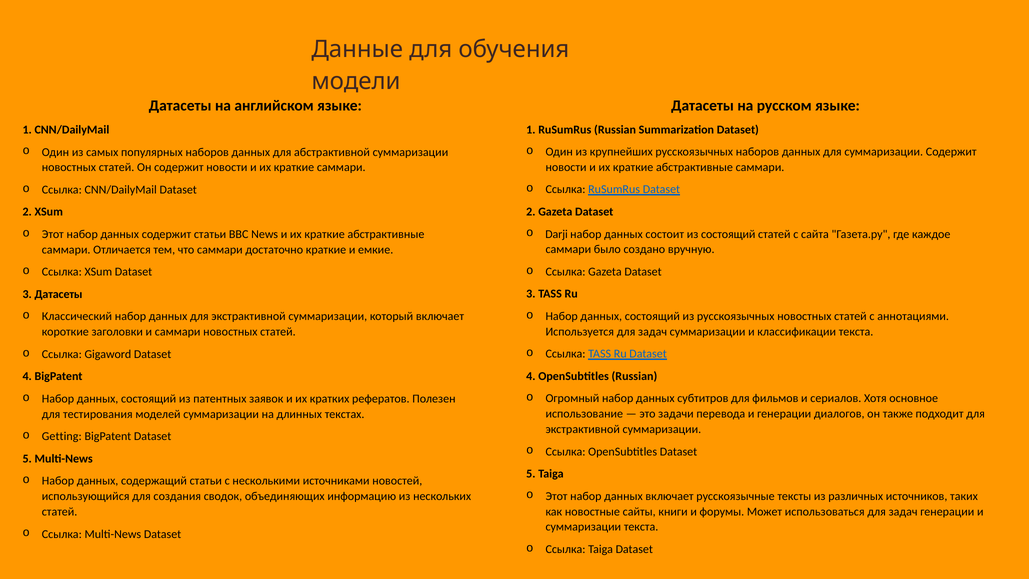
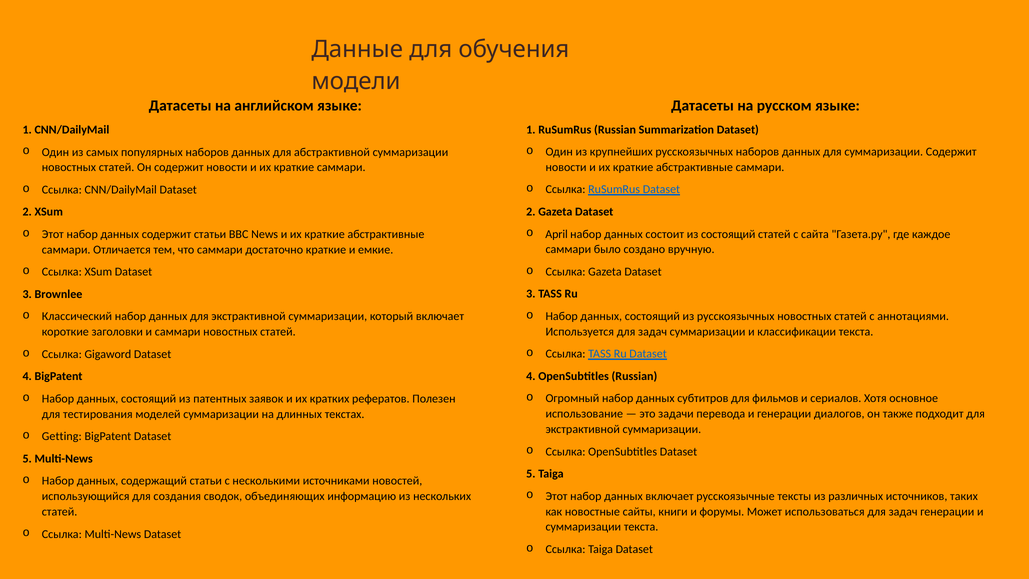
Darji: Darji -> April
3 Датасеты: Датасеты -> Brownlee
